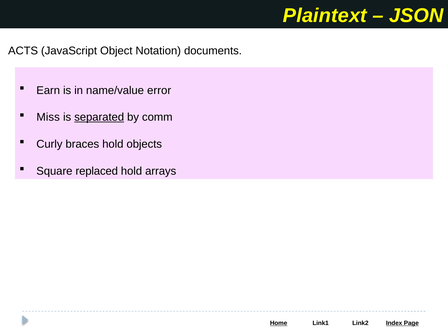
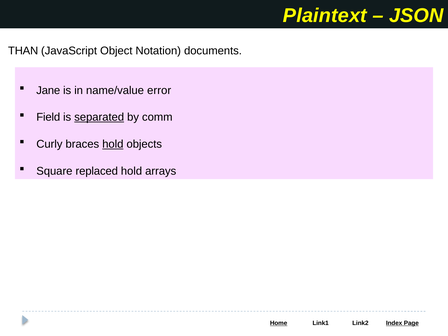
ACTS: ACTS -> THAN
Earn: Earn -> Jane
Miss: Miss -> Field
hold at (113, 144) underline: none -> present
